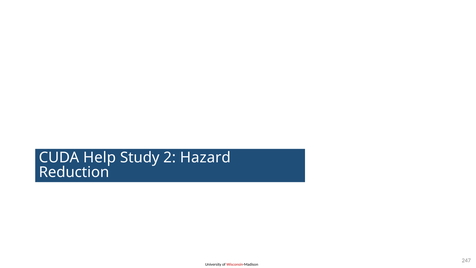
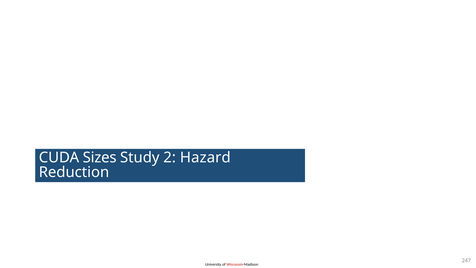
Help: Help -> Sizes
